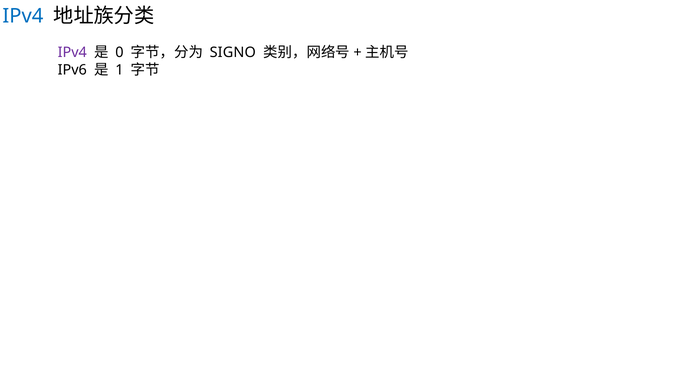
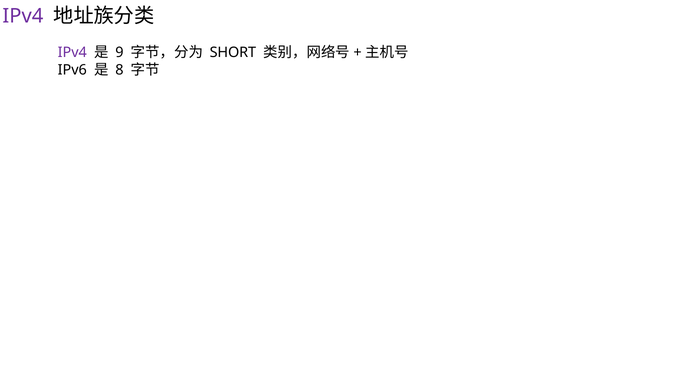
IPv4 at (23, 16) colour: blue -> purple
0: 0 -> 9
SIGNO: SIGNO -> SHORT
1: 1 -> 8
